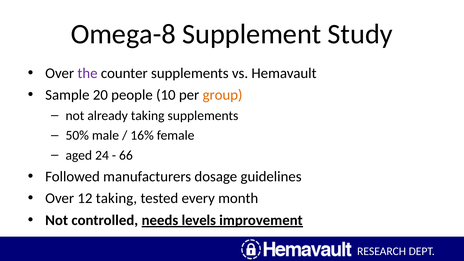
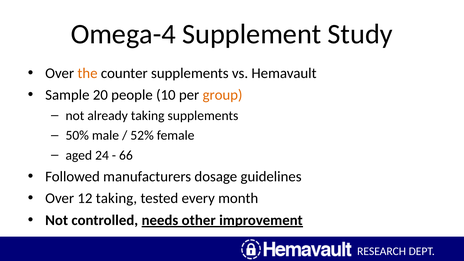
Omega-8: Omega-8 -> Omega-4
the colour: purple -> orange
16%: 16% -> 52%
levels: levels -> other
